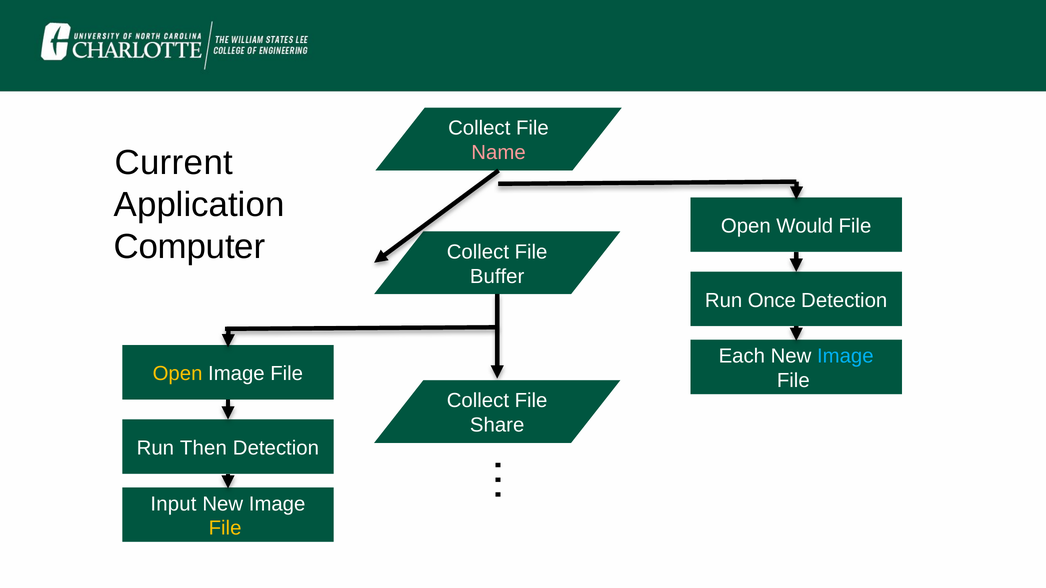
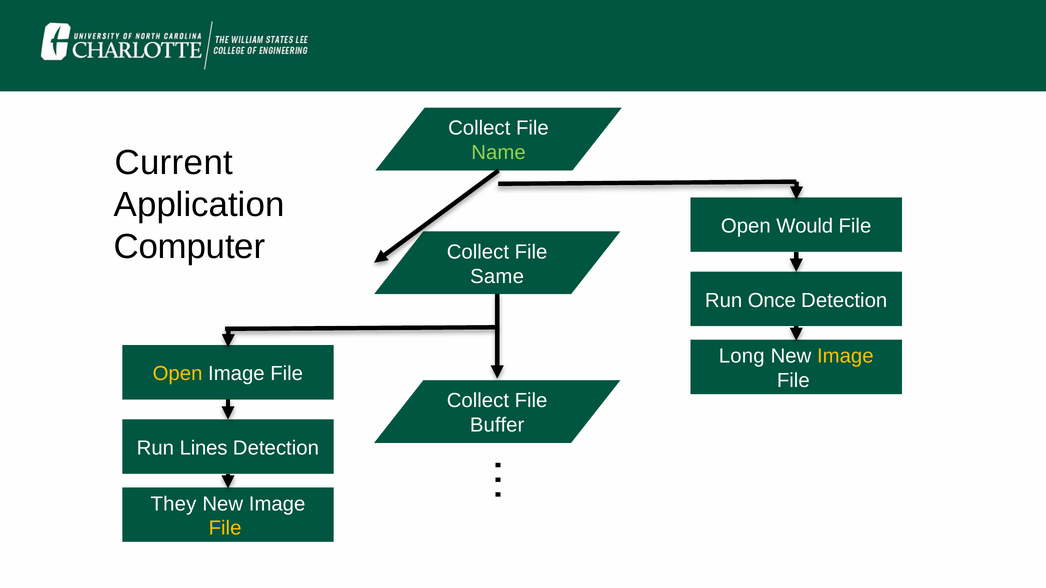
Name colour: pink -> light green
Buffer: Buffer -> Same
Each: Each -> Long
Image at (845, 356) colour: light blue -> yellow
Share: Share -> Buffer
Then: Then -> Lines
Input: Input -> They
